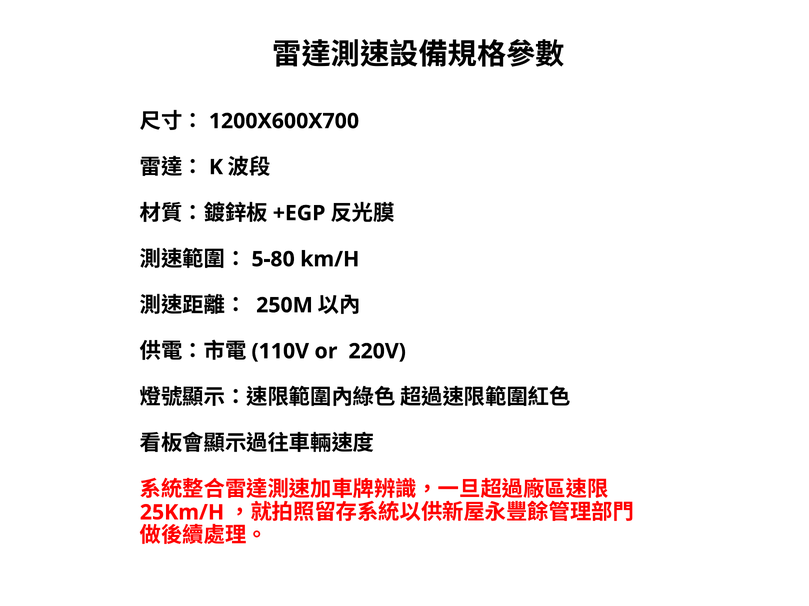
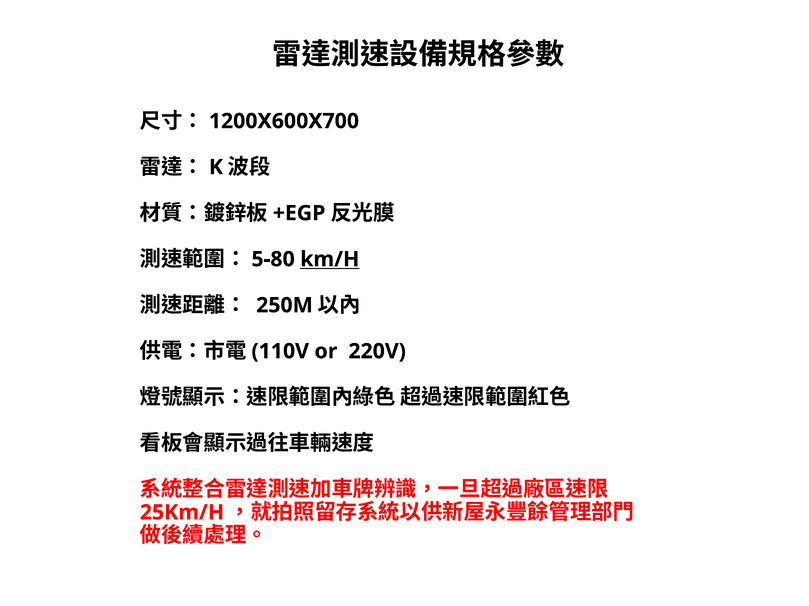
km/H underline: none -> present
